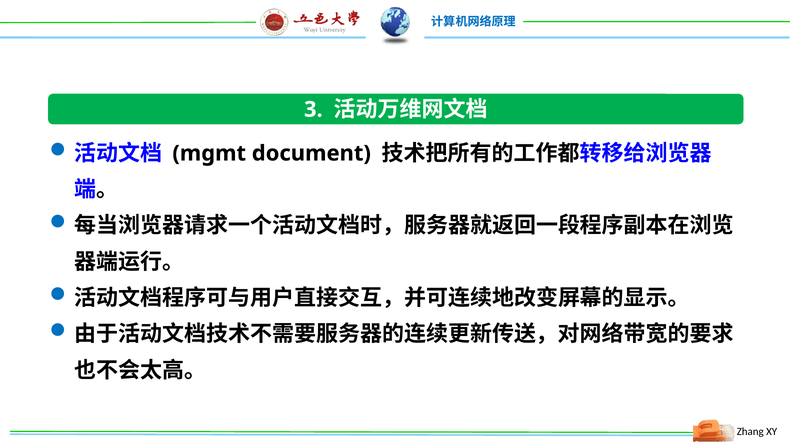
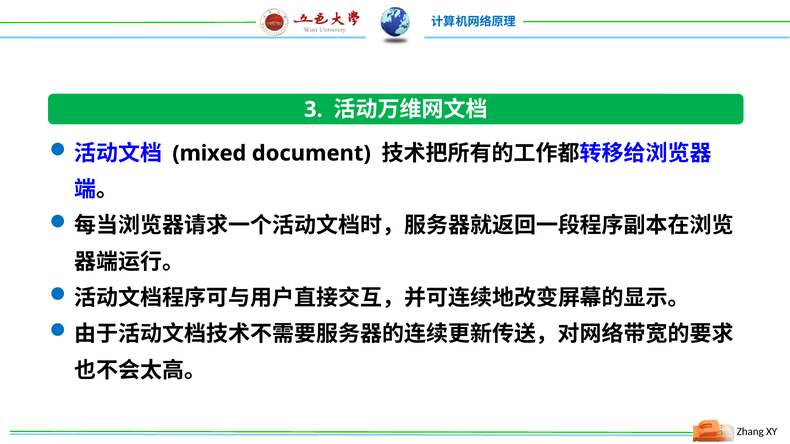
mgmt: mgmt -> mixed
